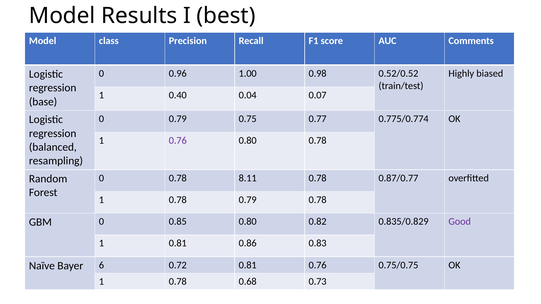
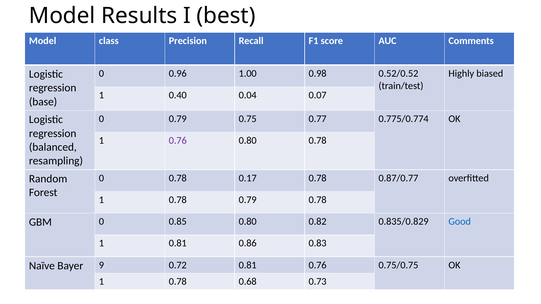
8.11: 8.11 -> 0.17
Good colour: purple -> blue
6: 6 -> 9
